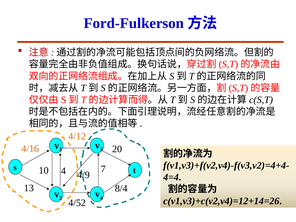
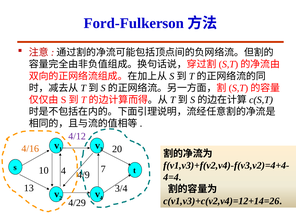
4/12 colour: orange -> purple
8/4: 8/4 -> 3/4
4/52: 4/52 -> 4/29
